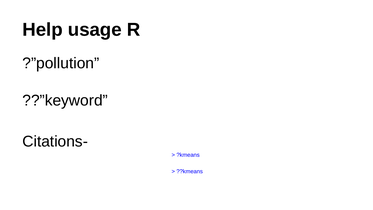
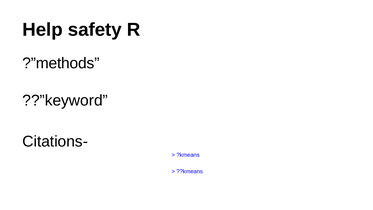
usage: usage -> safety
?”pollution: ?”pollution -> ?”methods
